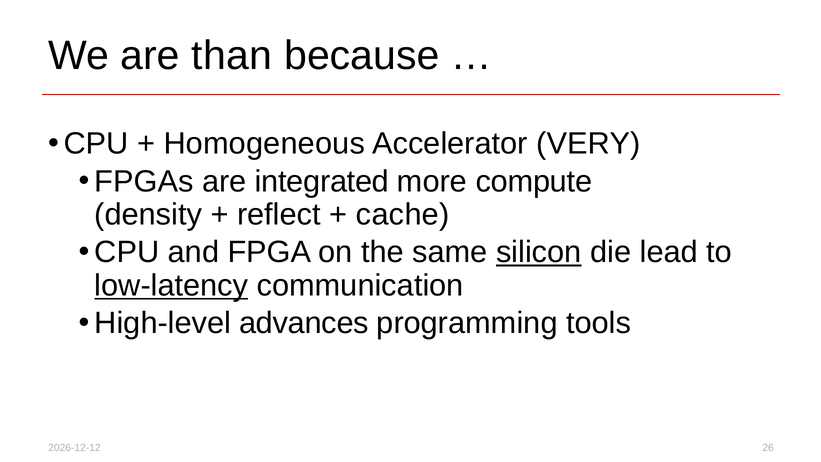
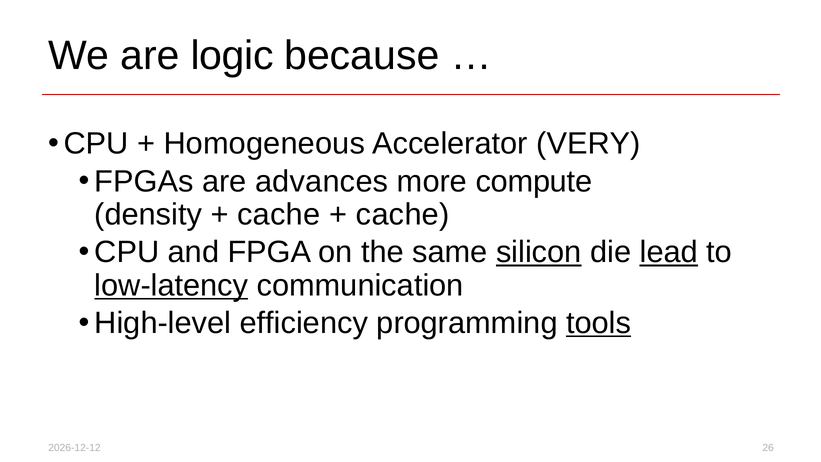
than: than -> logic
integrated: integrated -> advances
reflect at (279, 215): reflect -> cache
lead underline: none -> present
advances: advances -> efficiency
tools underline: none -> present
